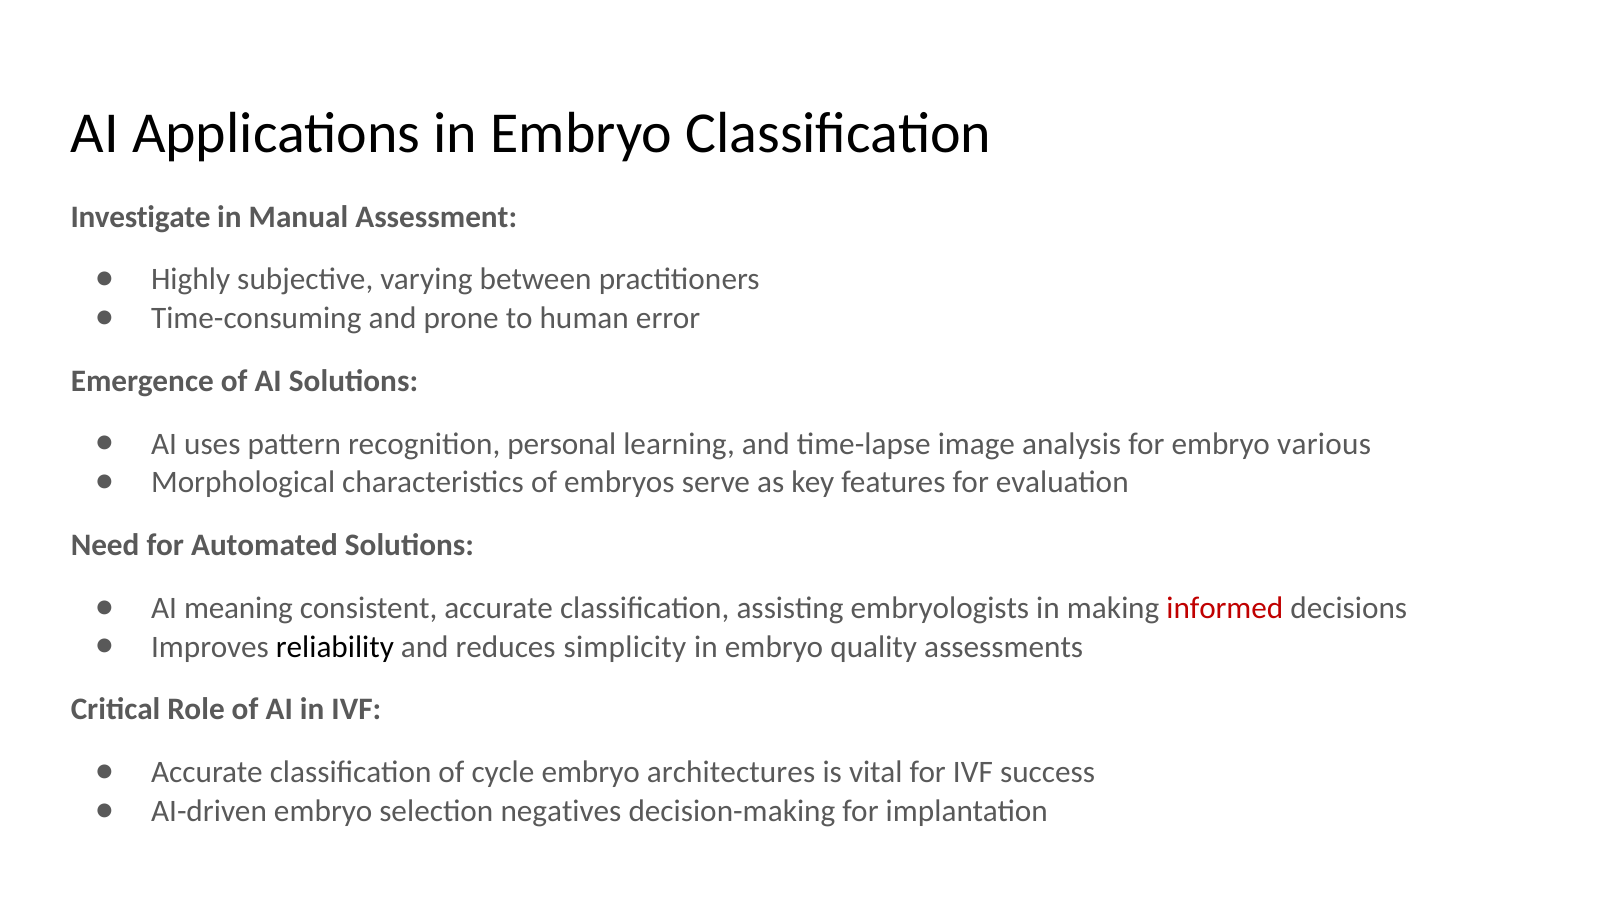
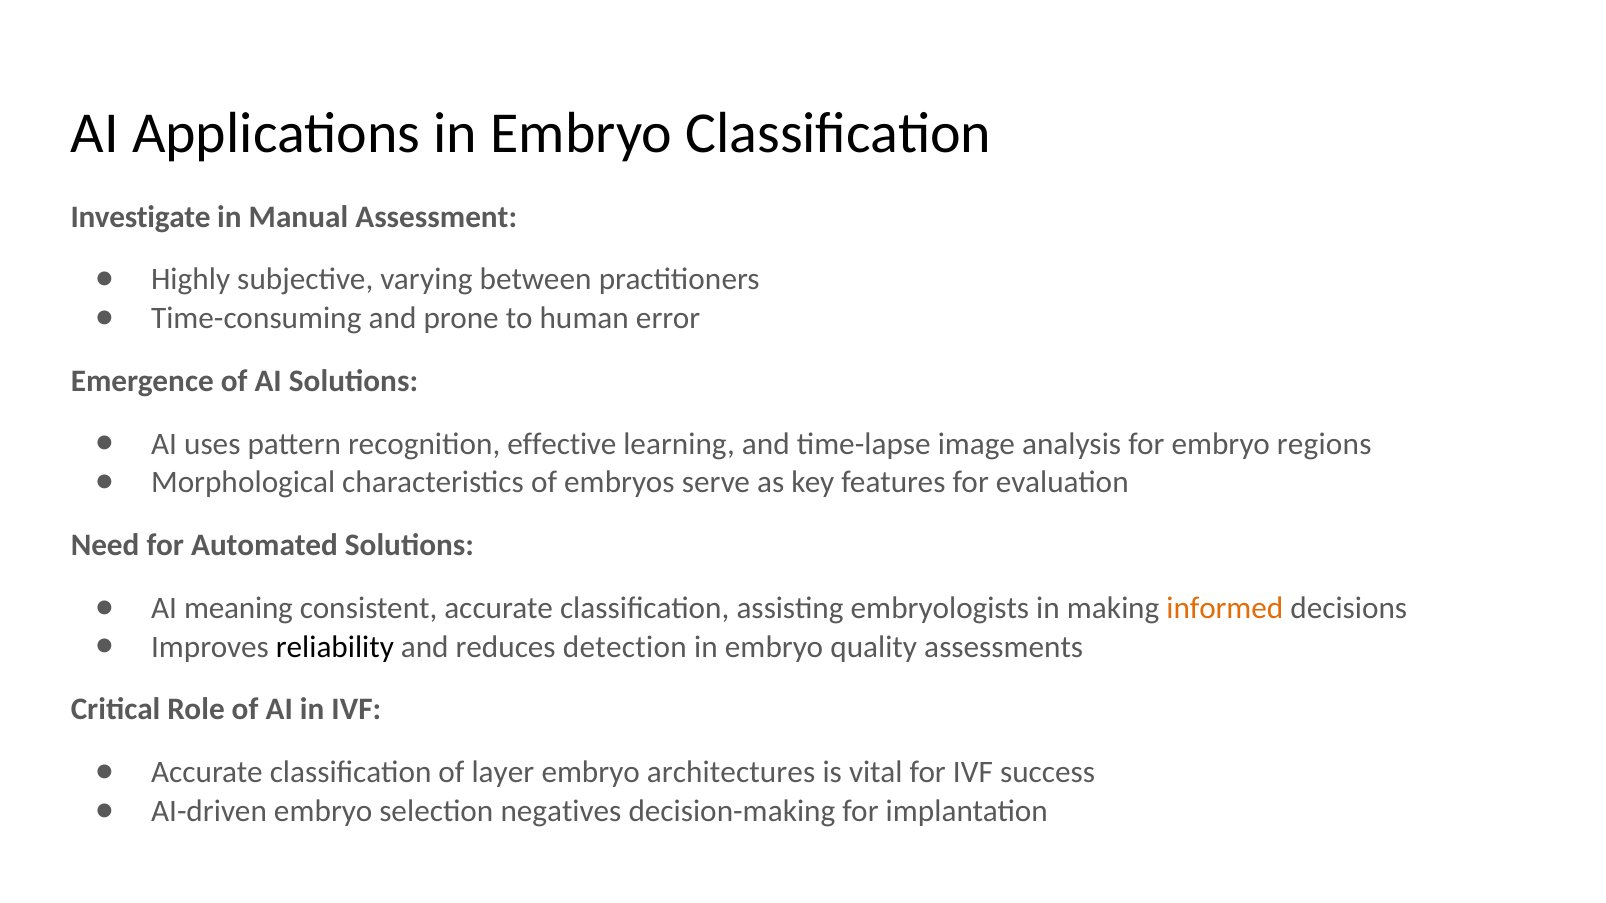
personal: personal -> effective
various: various -> regions
informed colour: red -> orange
simplicity: simplicity -> detection
cycle: cycle -> layer
